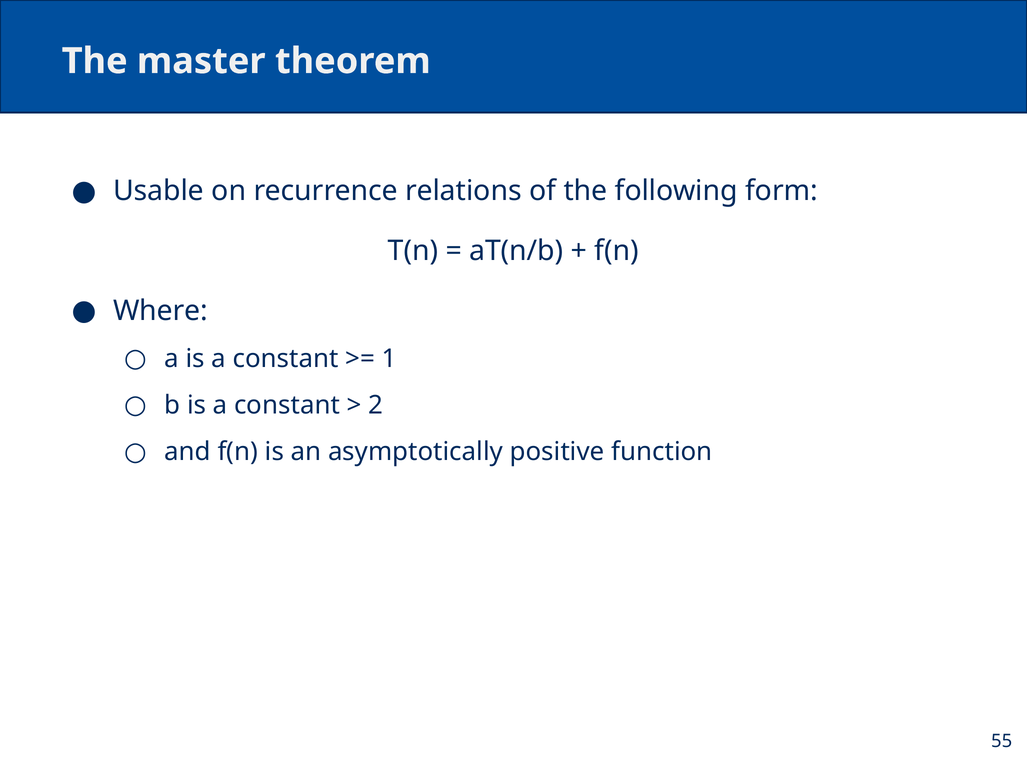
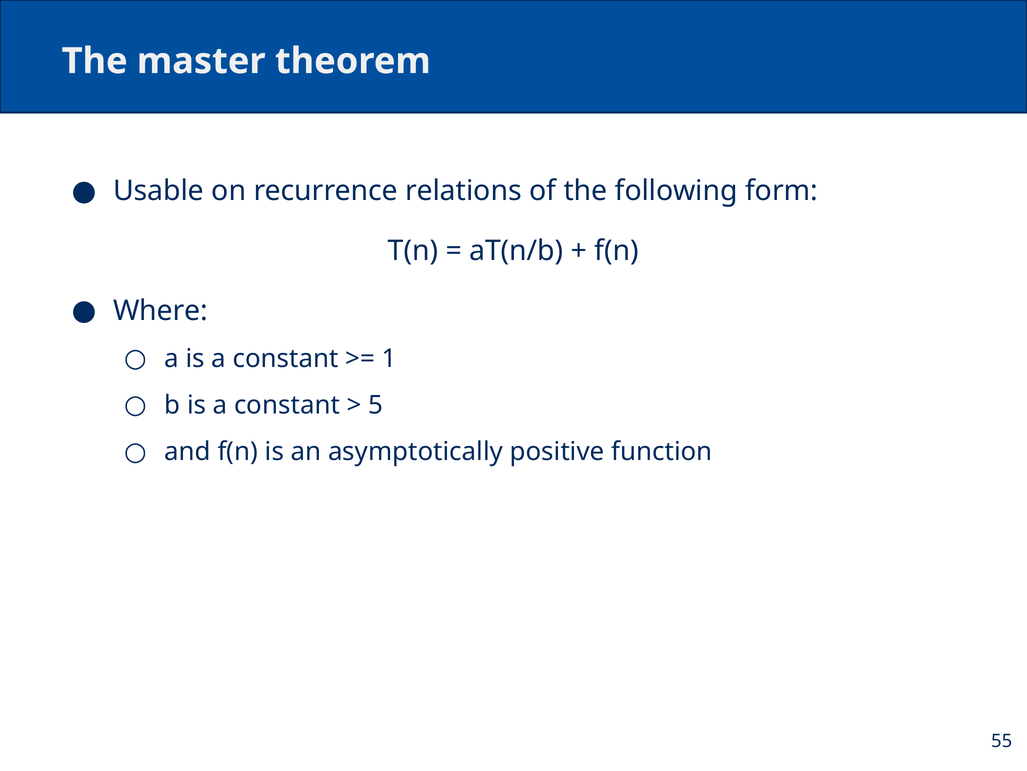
2: 2 -> 5
